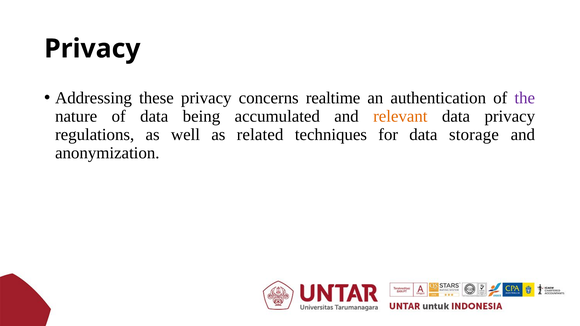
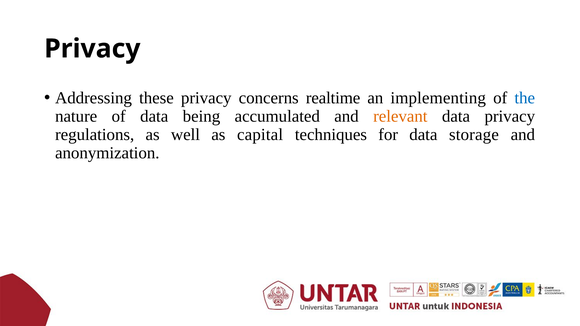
authentication: authentication -> implementing
the colour: purple -> blue
related: related -> capital
